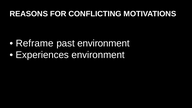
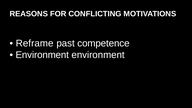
past environment: environment -> competence
Experiences at (42, 55): Experiences -> Environment
